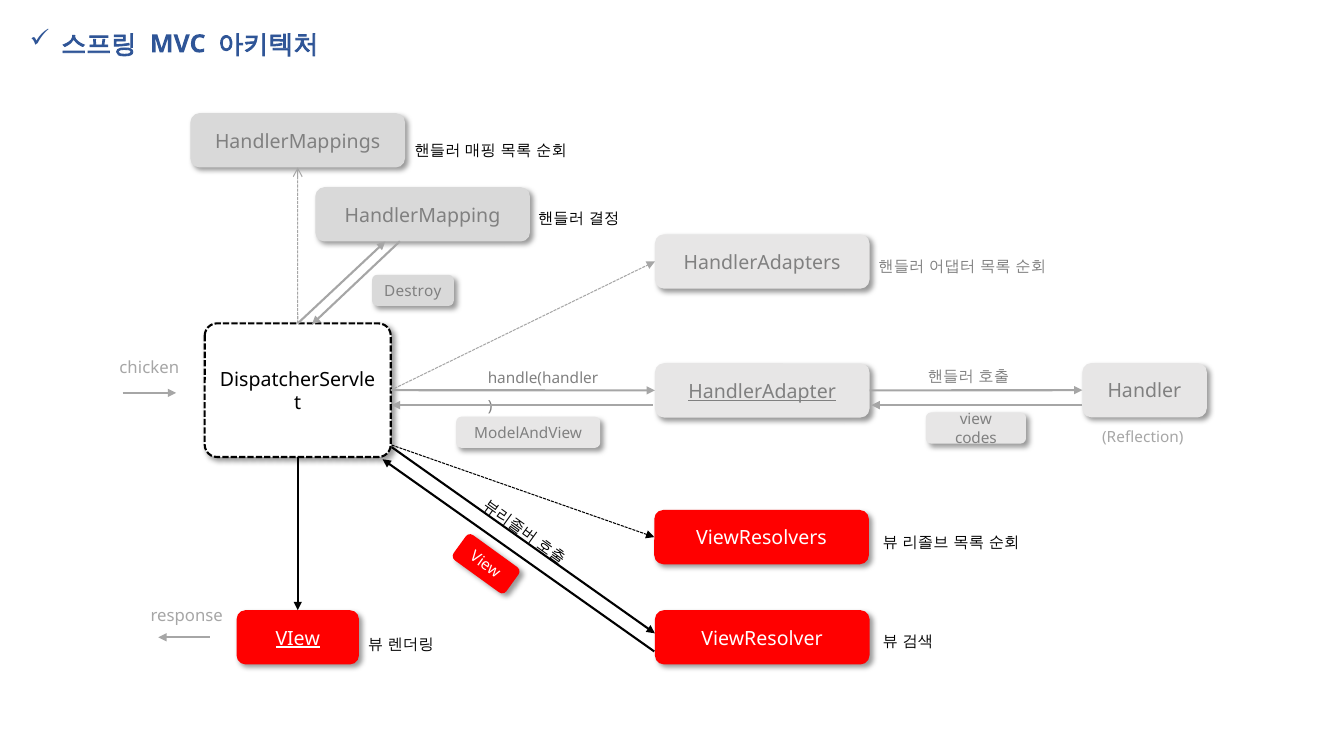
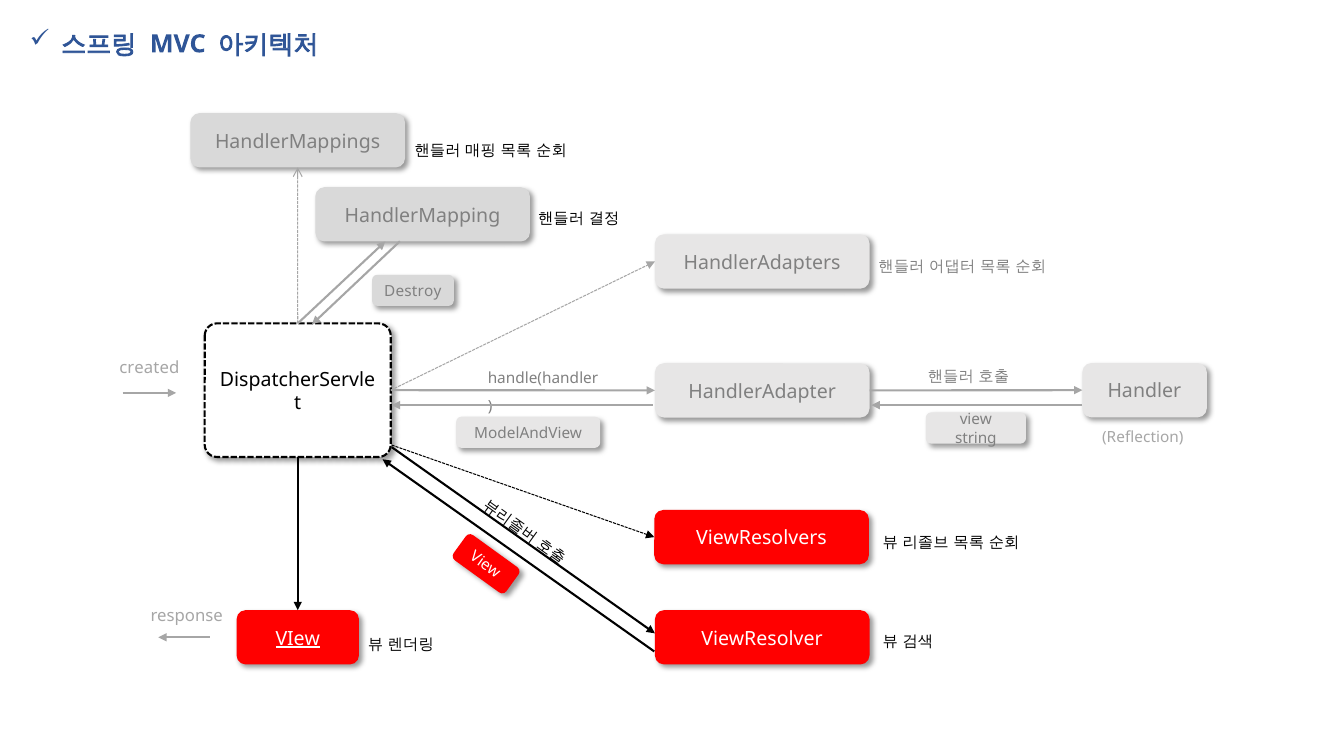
chicken: chicken -> created
HandlerAdapter underline: present -> none
codes: codes -> string
